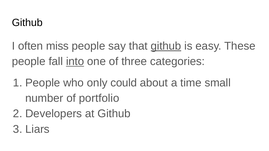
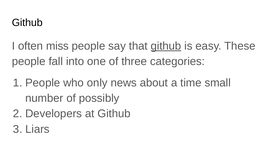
into underline: present -> none
could: could -> news
portfolio: portfolio -> possibly
